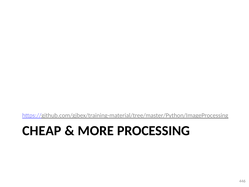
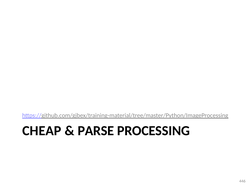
MORE: MORE -> PARSE
